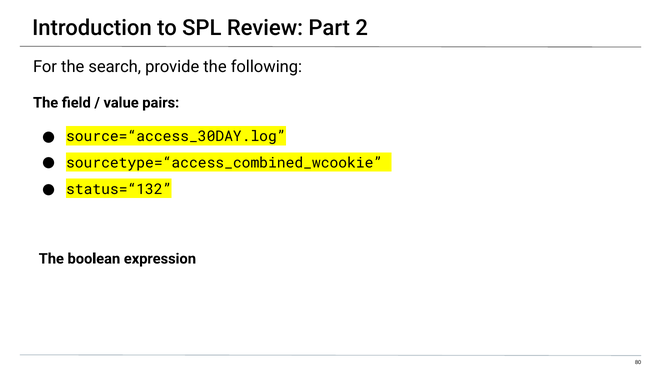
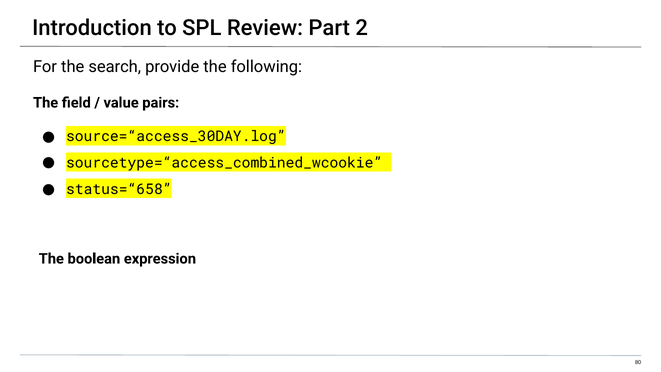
status=“132: status=“132 -> status=“658
